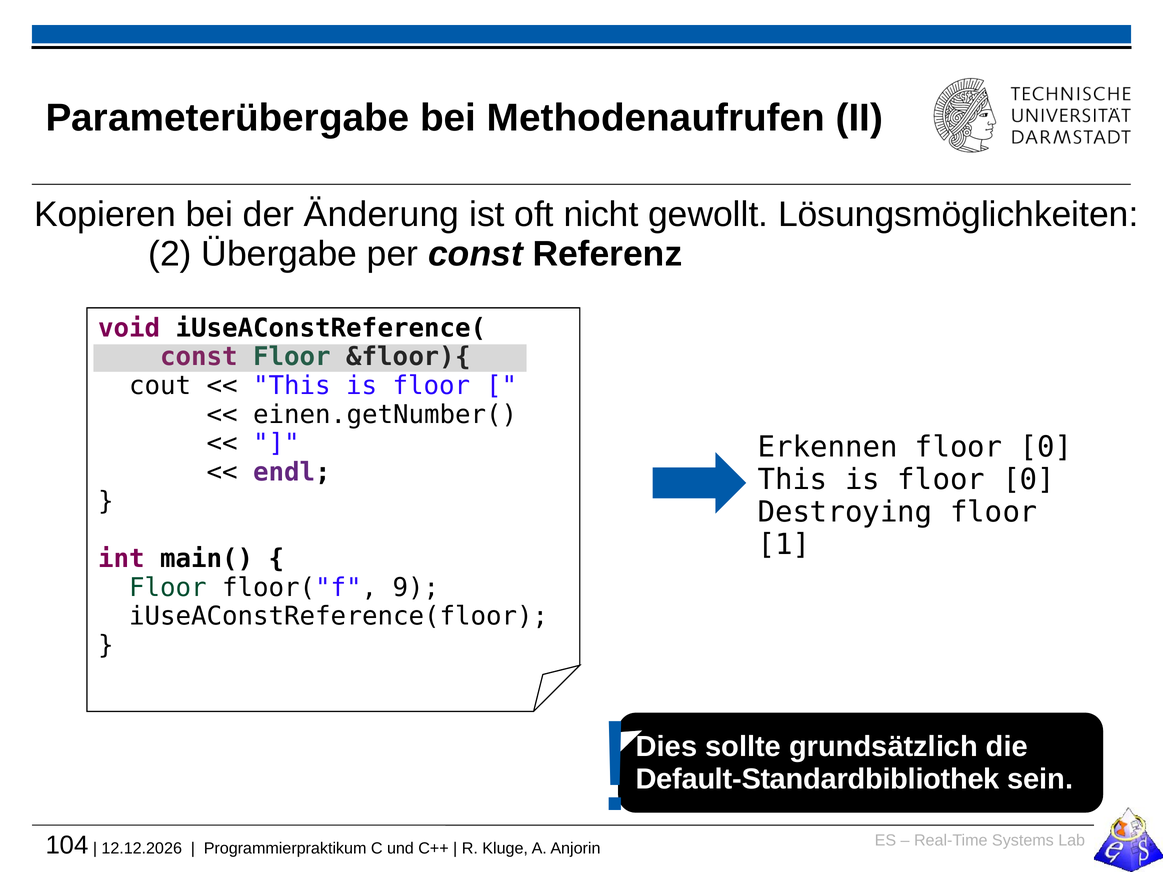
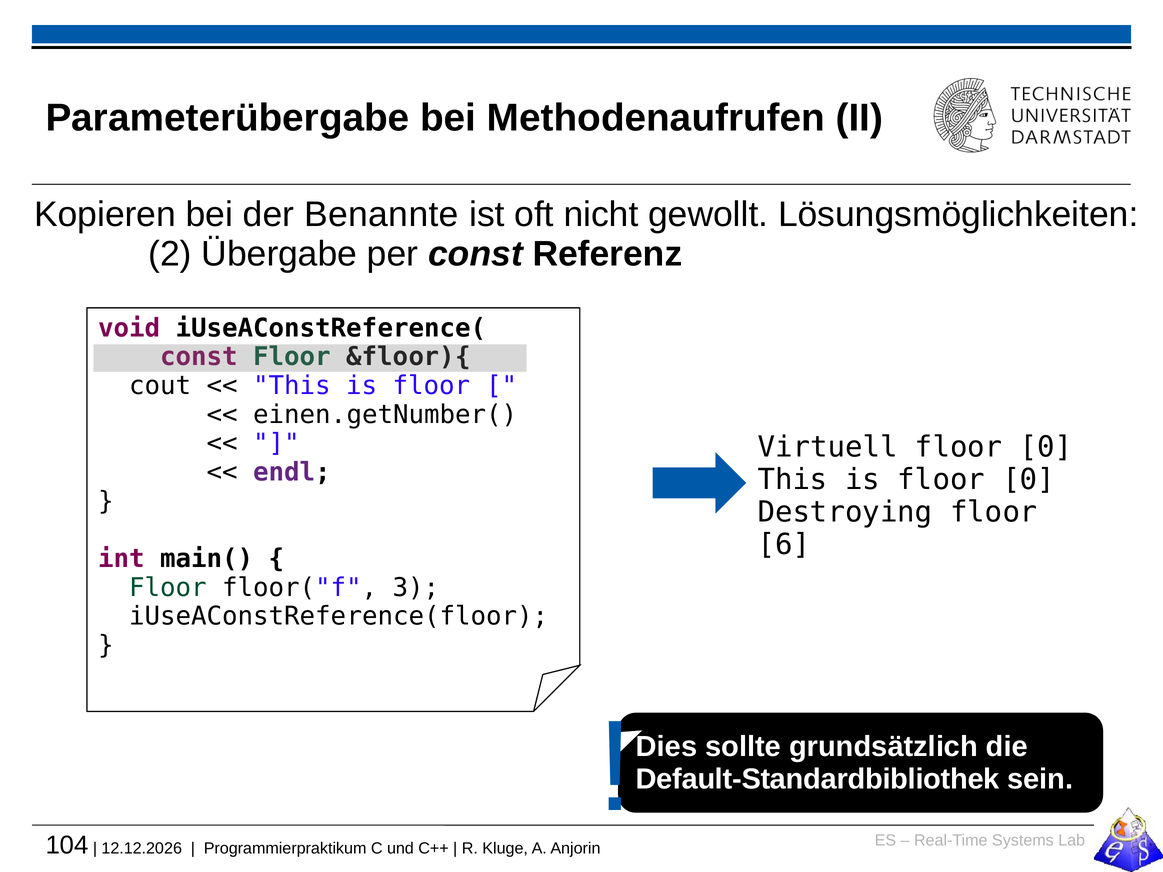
Änderung: Änderung -> Benannte
Erkennen: Erkennen -> Virtuell
1: 1 -> 6
9: 9 -> 3
